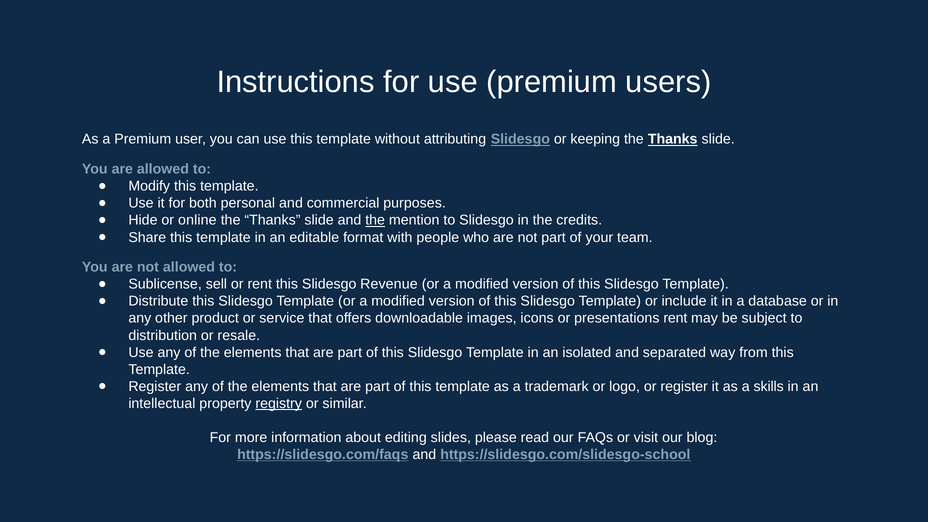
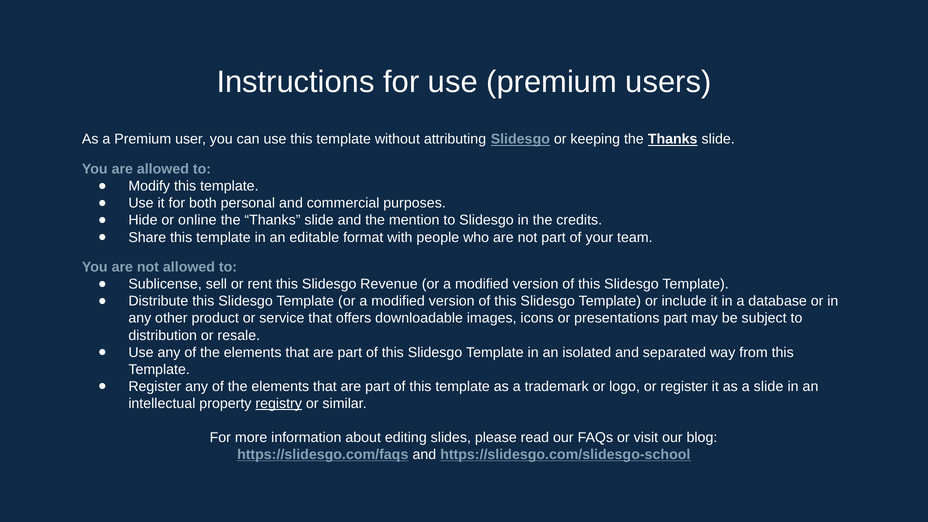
the at (375, 220) underline: present -> none
presentations rent: rent -> part
a skills: skills -> slide
